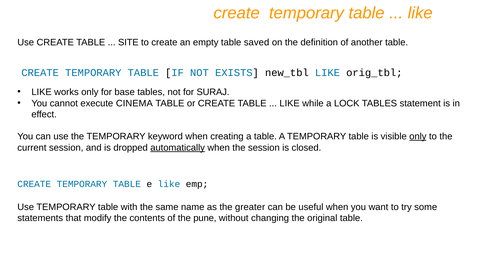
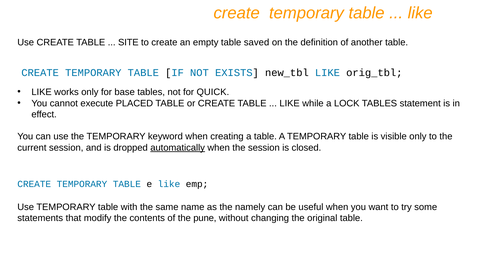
SURAJ: SURAJ -> QUICK
CINEMA: CINEMA -> PLACED
only at (418, 137) underline: present -> none
greater: greater -> namely
